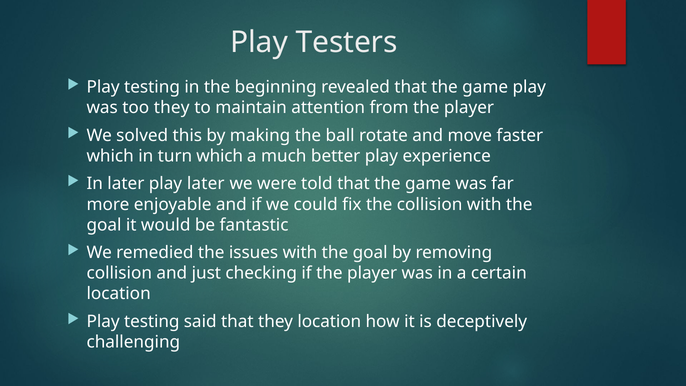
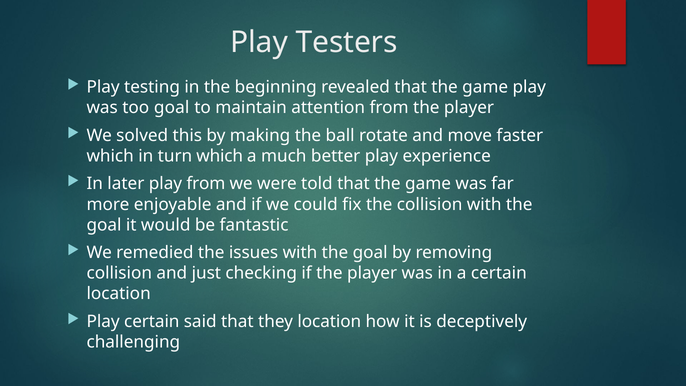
too they: they -> goal
play later: later -> from
testing at (152, 321): testing -> certain
